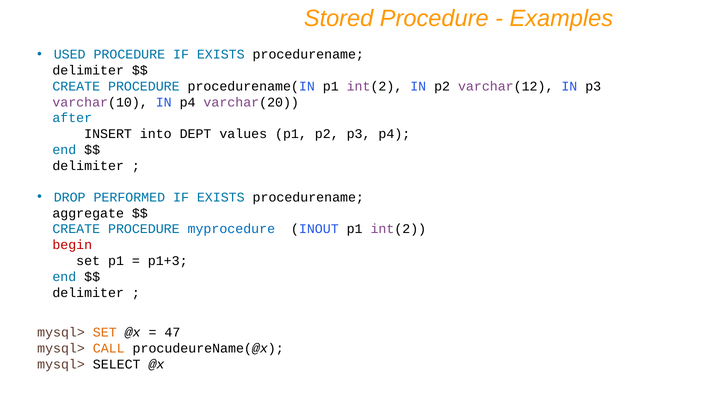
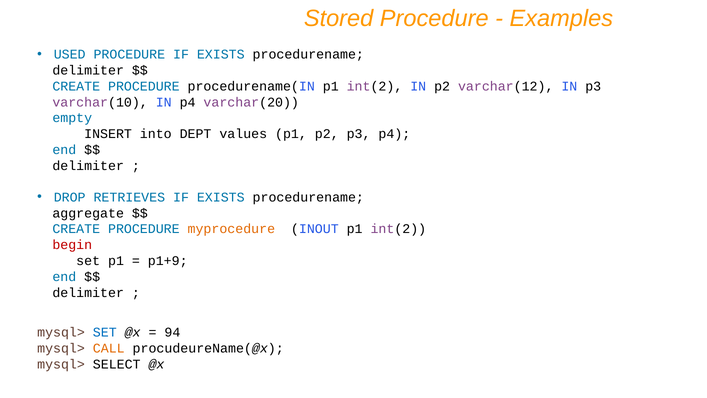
after: after -> empty
PERFORMED: PERFORMED -> RETRIEVES
myprocedure colour: blue -> orange
p1+3: p1+3 -> p1+9
SET at (105, 332) colour: orange -> blue
47: 47 -> 94
